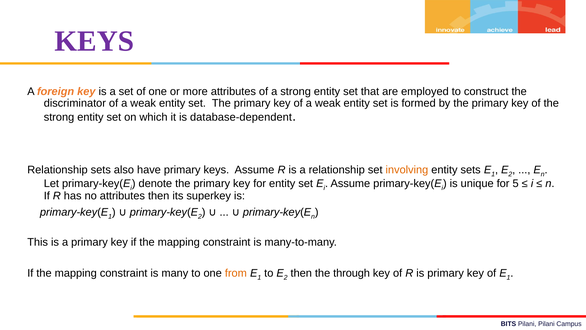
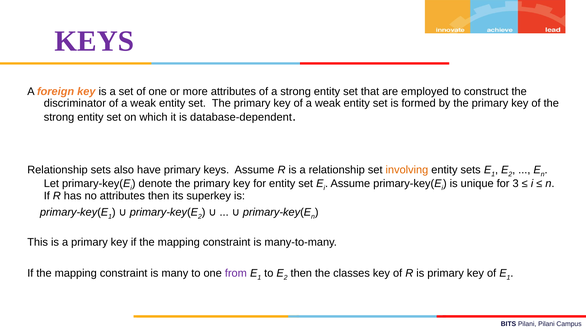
5: 5 -> 3
from colour: orange -> purple
through: through -> classes
